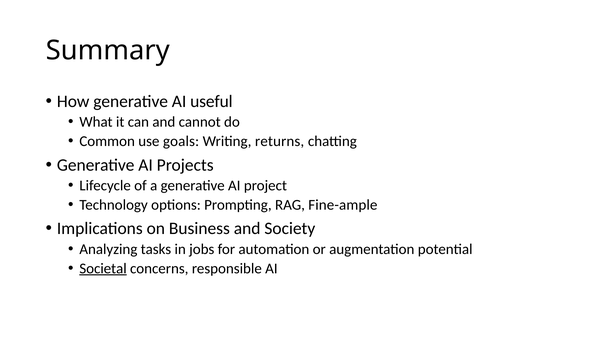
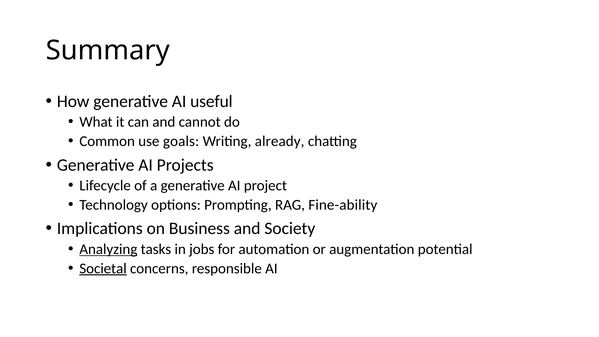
returns: returns -> already
Fine-ample: Fine-ample -> Fine-ability
Analyzing underline: none -> present
